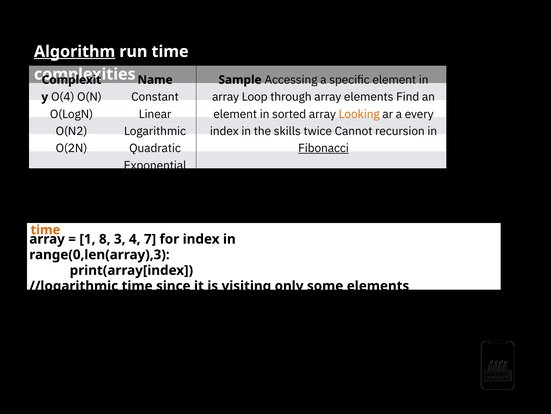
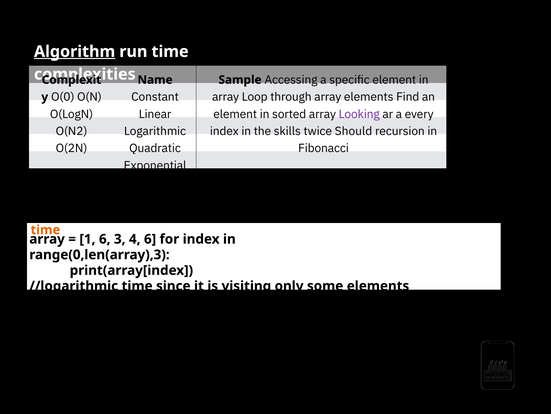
O(4: O(4 -> O(0
Looking colour: orange -> purple
Cannot: Cannot -> Should
Fibonacci underline: present -> none
1 8: 8 -> 6
4 7: 7 -> 6
